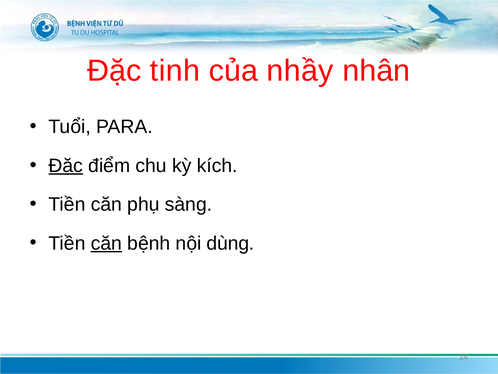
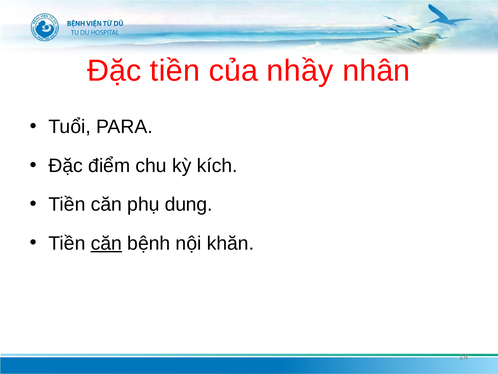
Đặc tinh: tinh -> tiền
Đặc at (66, 165) underline: present -> none
sàng: sàng -> dung
dùng: dùng -> khăn
